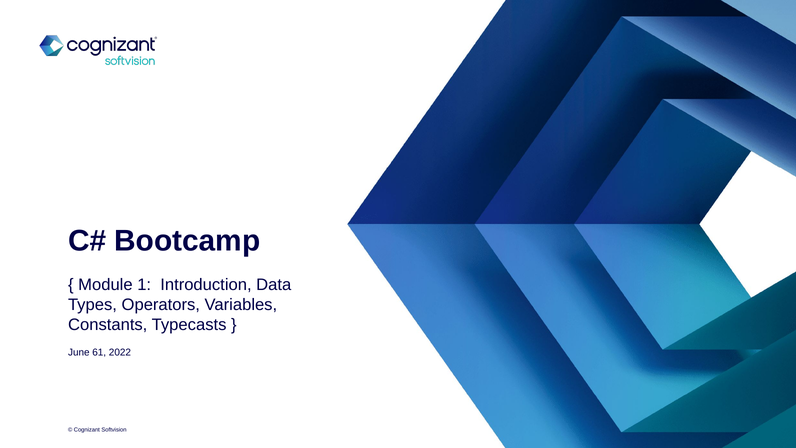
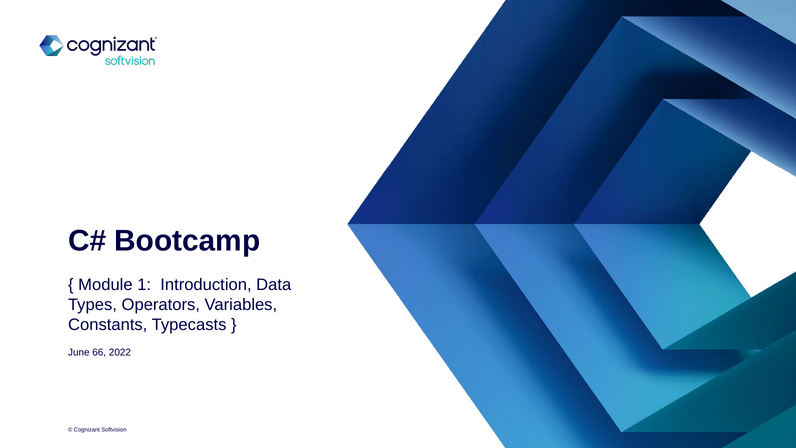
61: 61 -> 66
